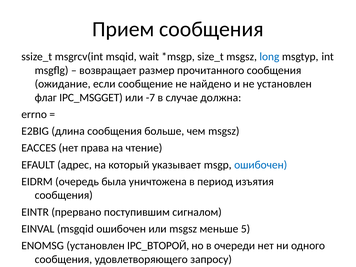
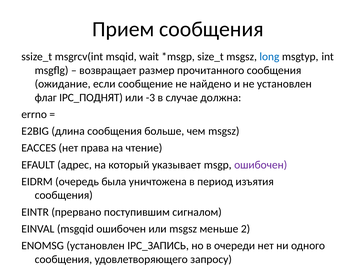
IPC_MSGGET: IPC_MSGGET -> IPC_ПОДНЯТ
-7: -7 -> -3
ошибочен at (261, 165) colour: blue -> purple
5: 5 -> 2
IPC_ВТОРОЙ: IPC_ВТОРОЙ -> IPC_ЗАПИСЬ
